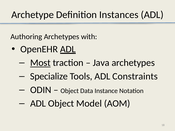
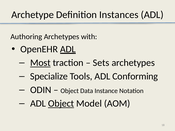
Java: Java -> Sets
Constraints: Constraints -> Conforming
Object at (61, 104) underline: none -> present
